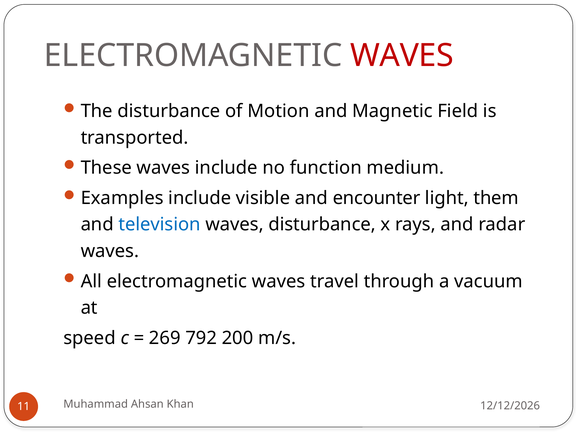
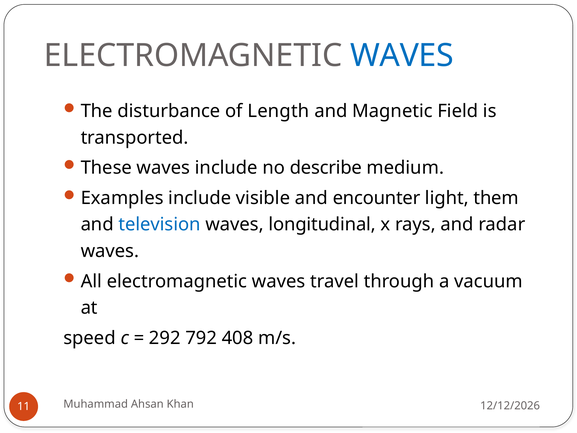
WAVES at (402, 56) colour: red -> blue
Motion: Motion -> Length
function: function -> describe
waves disturbance: disturbance -> longitudinal
269: 269 -> 292
200: 200 -> 408
